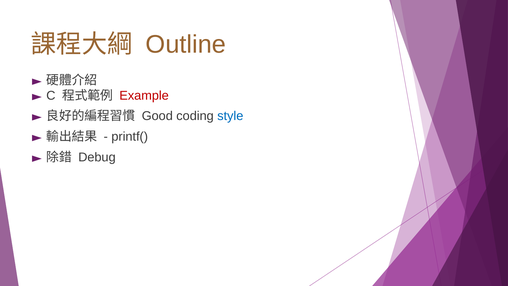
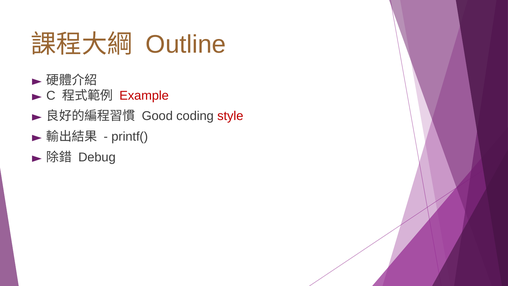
style colour: blue -> red
